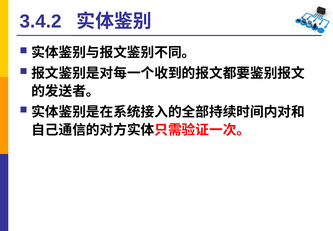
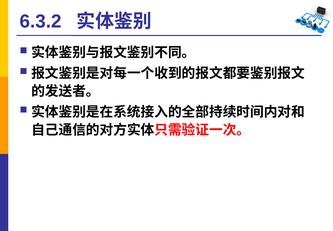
3.4.2: 3.4.2 -> 6.3.2
